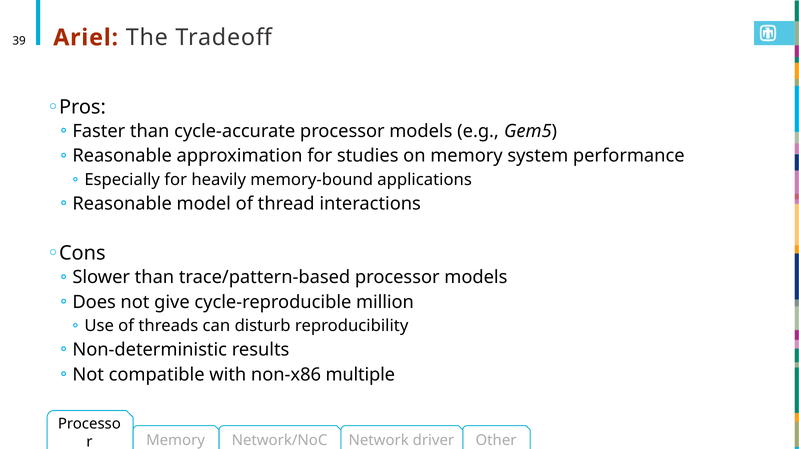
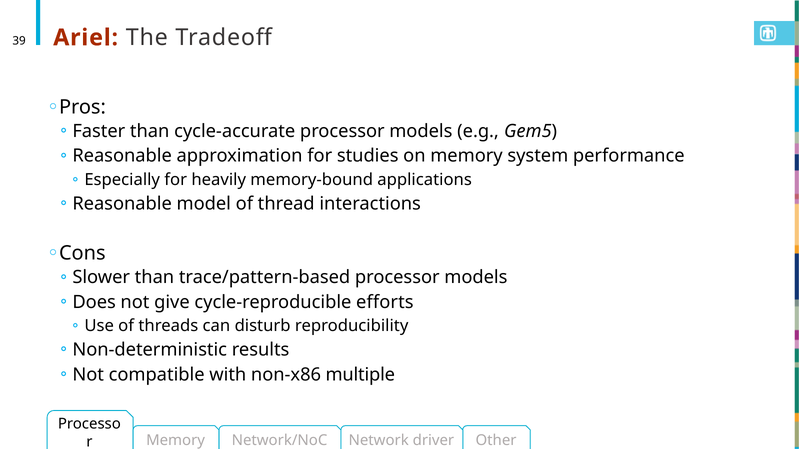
million: million -> efforts
